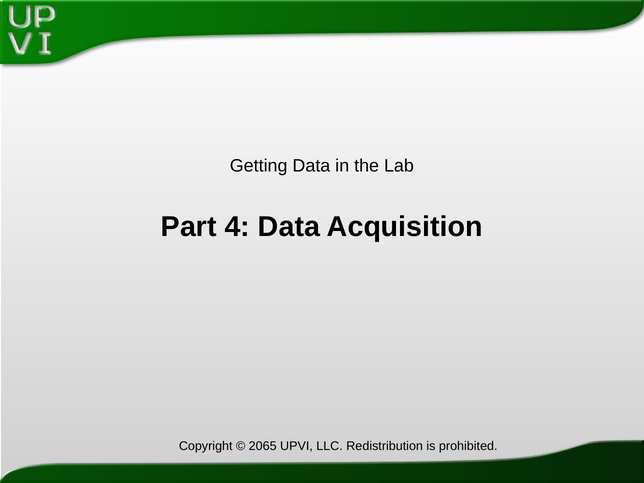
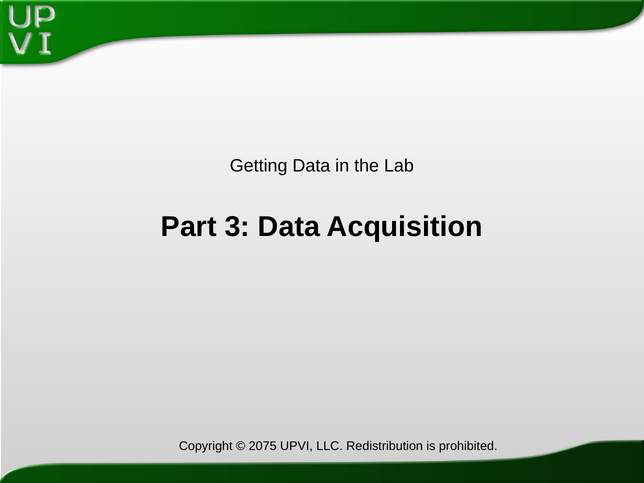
4: 4 -> 3
2065: 2065 -> 2075
